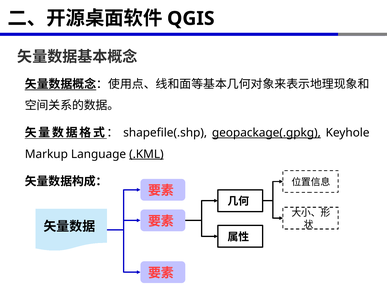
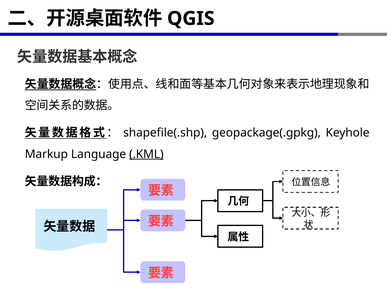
geopackage(.gpkg underline: present -> none
